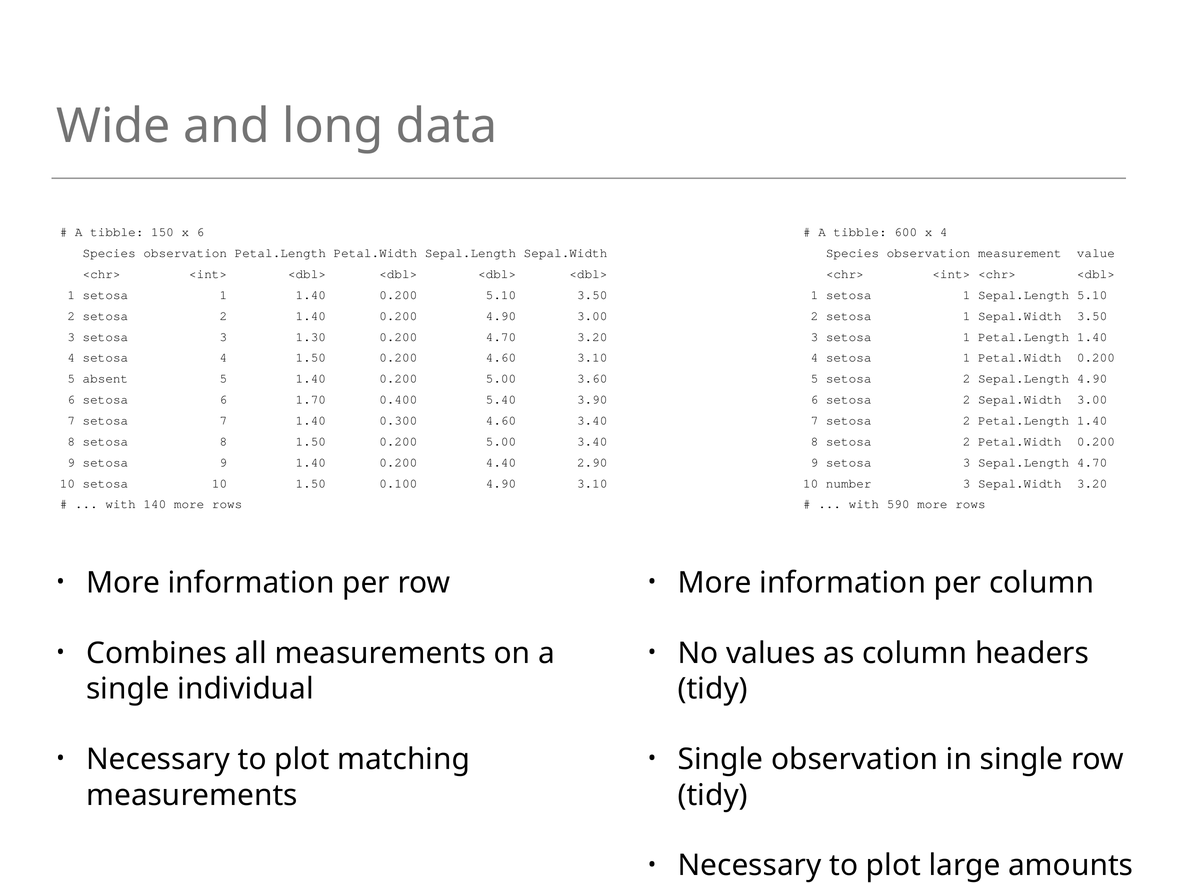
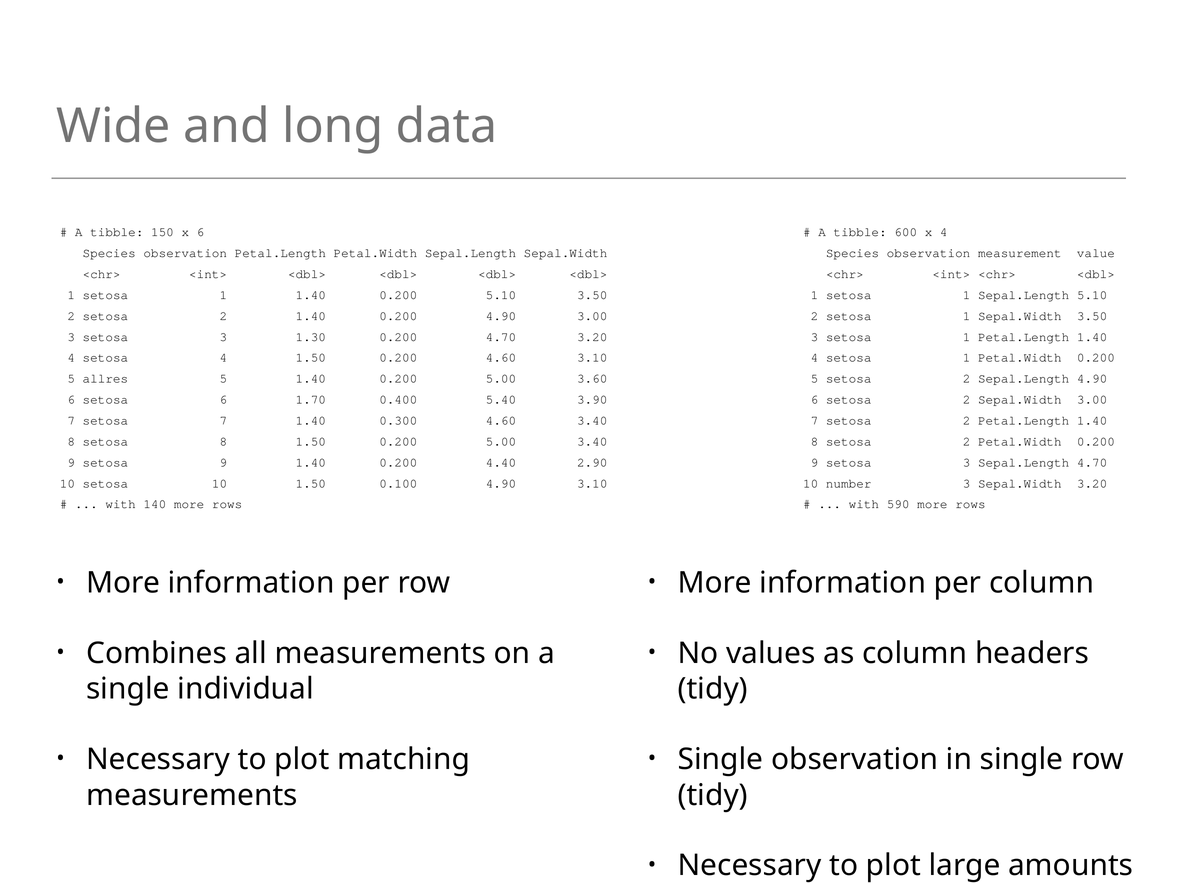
absent: absent -> allres
